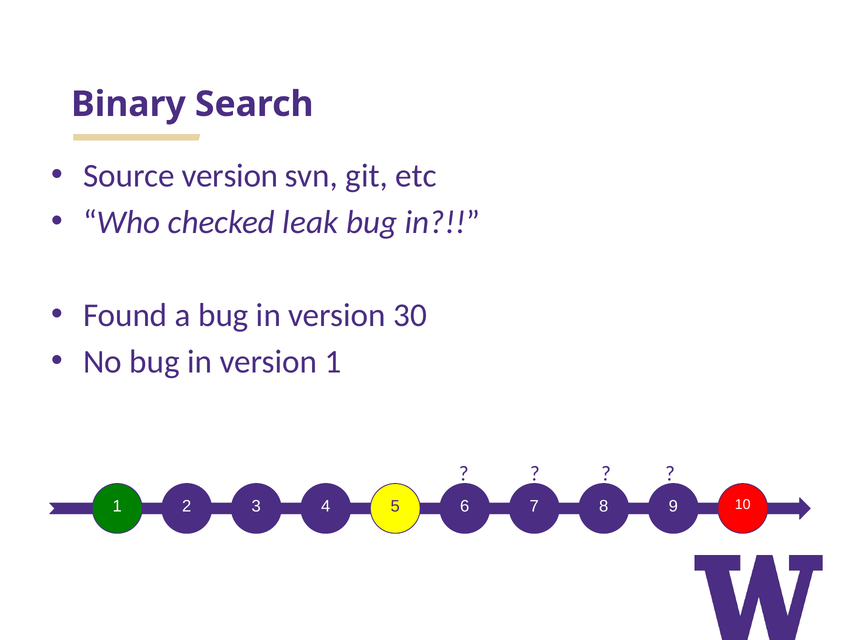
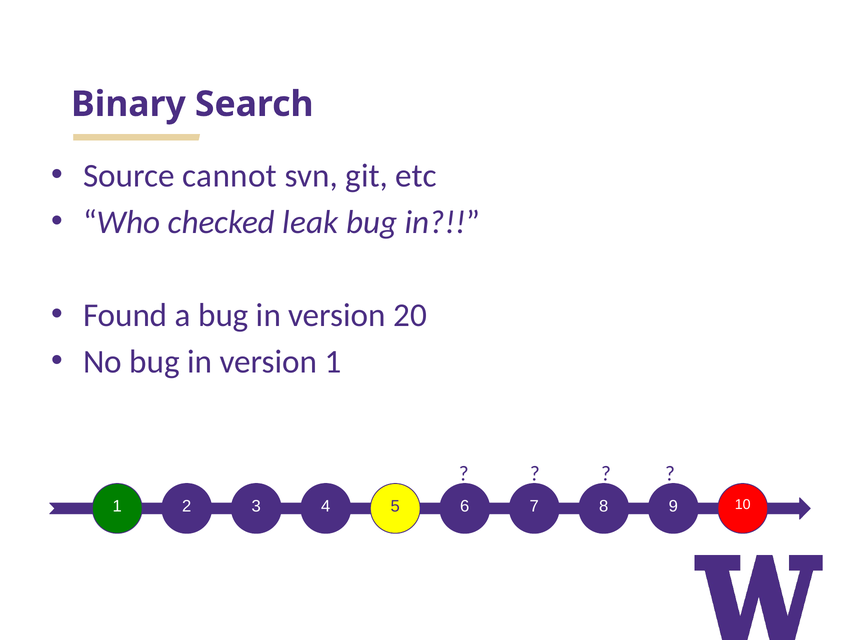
Source version: version -> cannot
30: 30 -> 20
